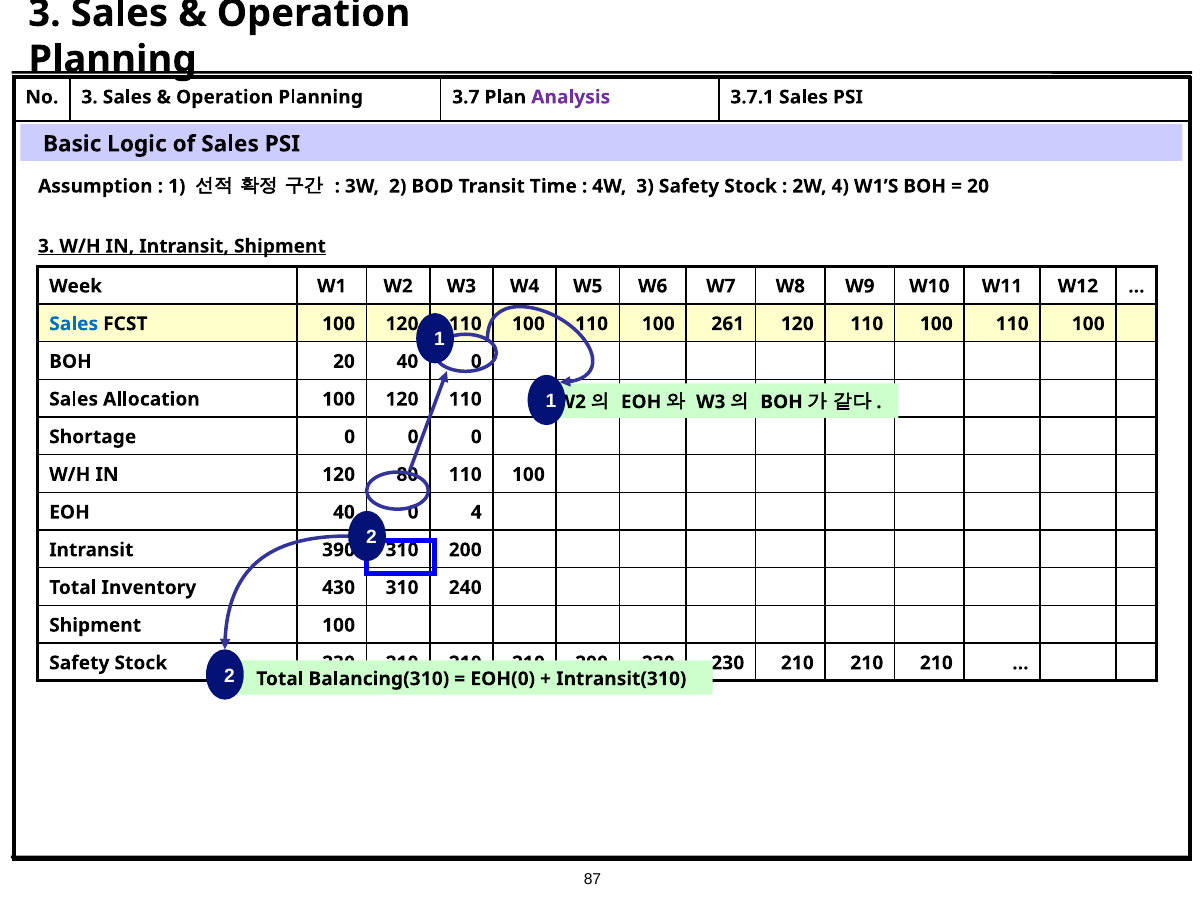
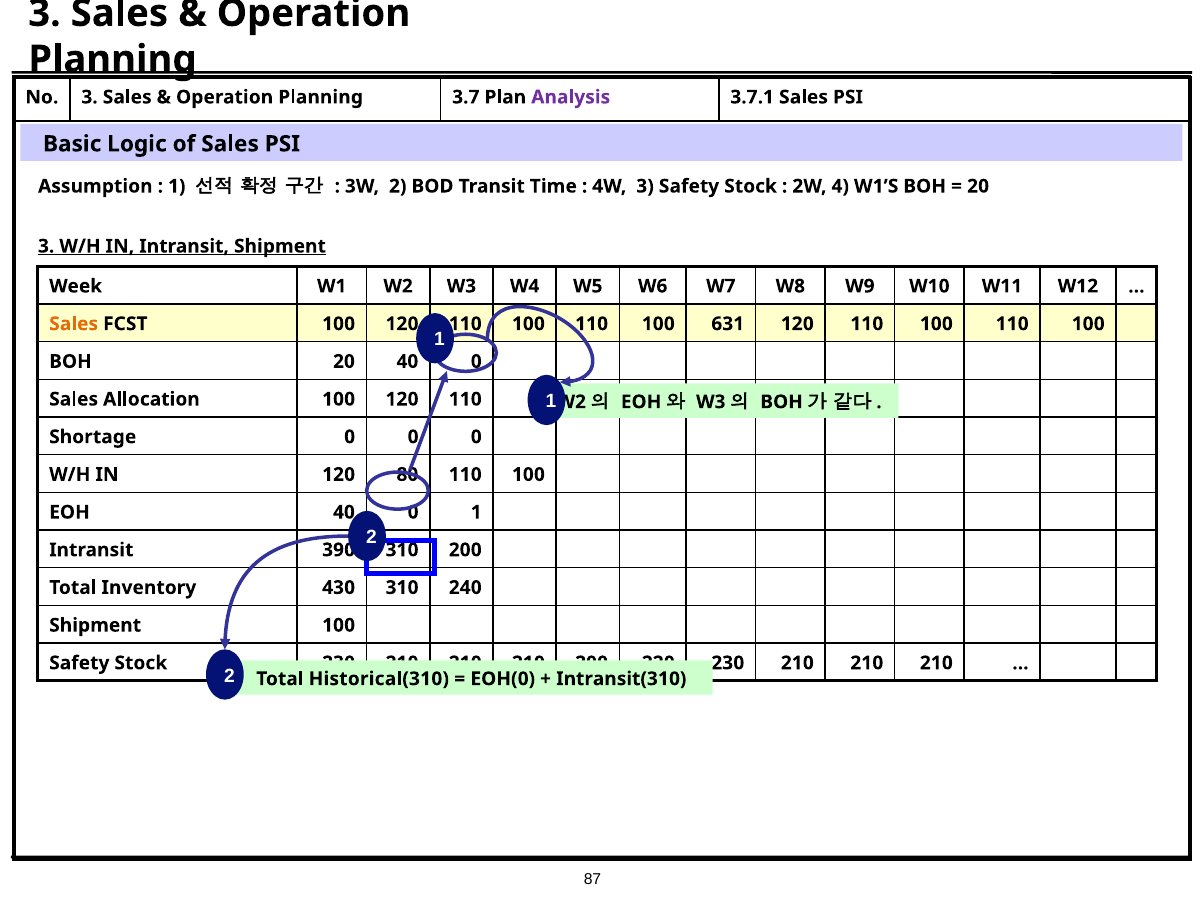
Sales at (74, 324) colour: blue -> orange
261: 261 -> 631
0 4: 4 -> 1
Balancing(310: Balancing(310 -> Historical(310
